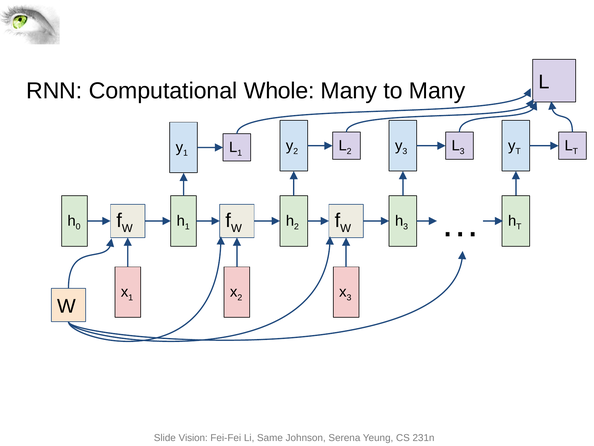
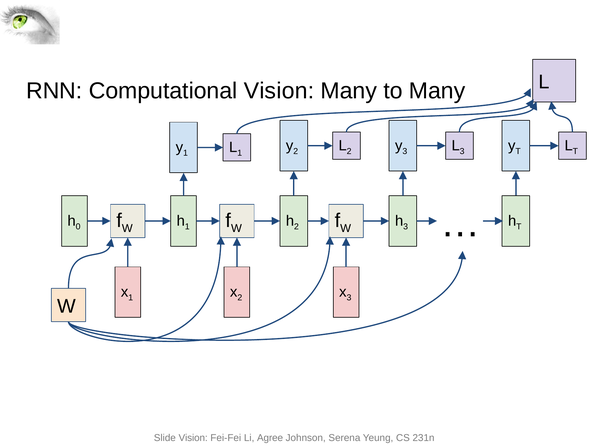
Computational Whole: Whole -> Vision
Same: Same -> Agree
